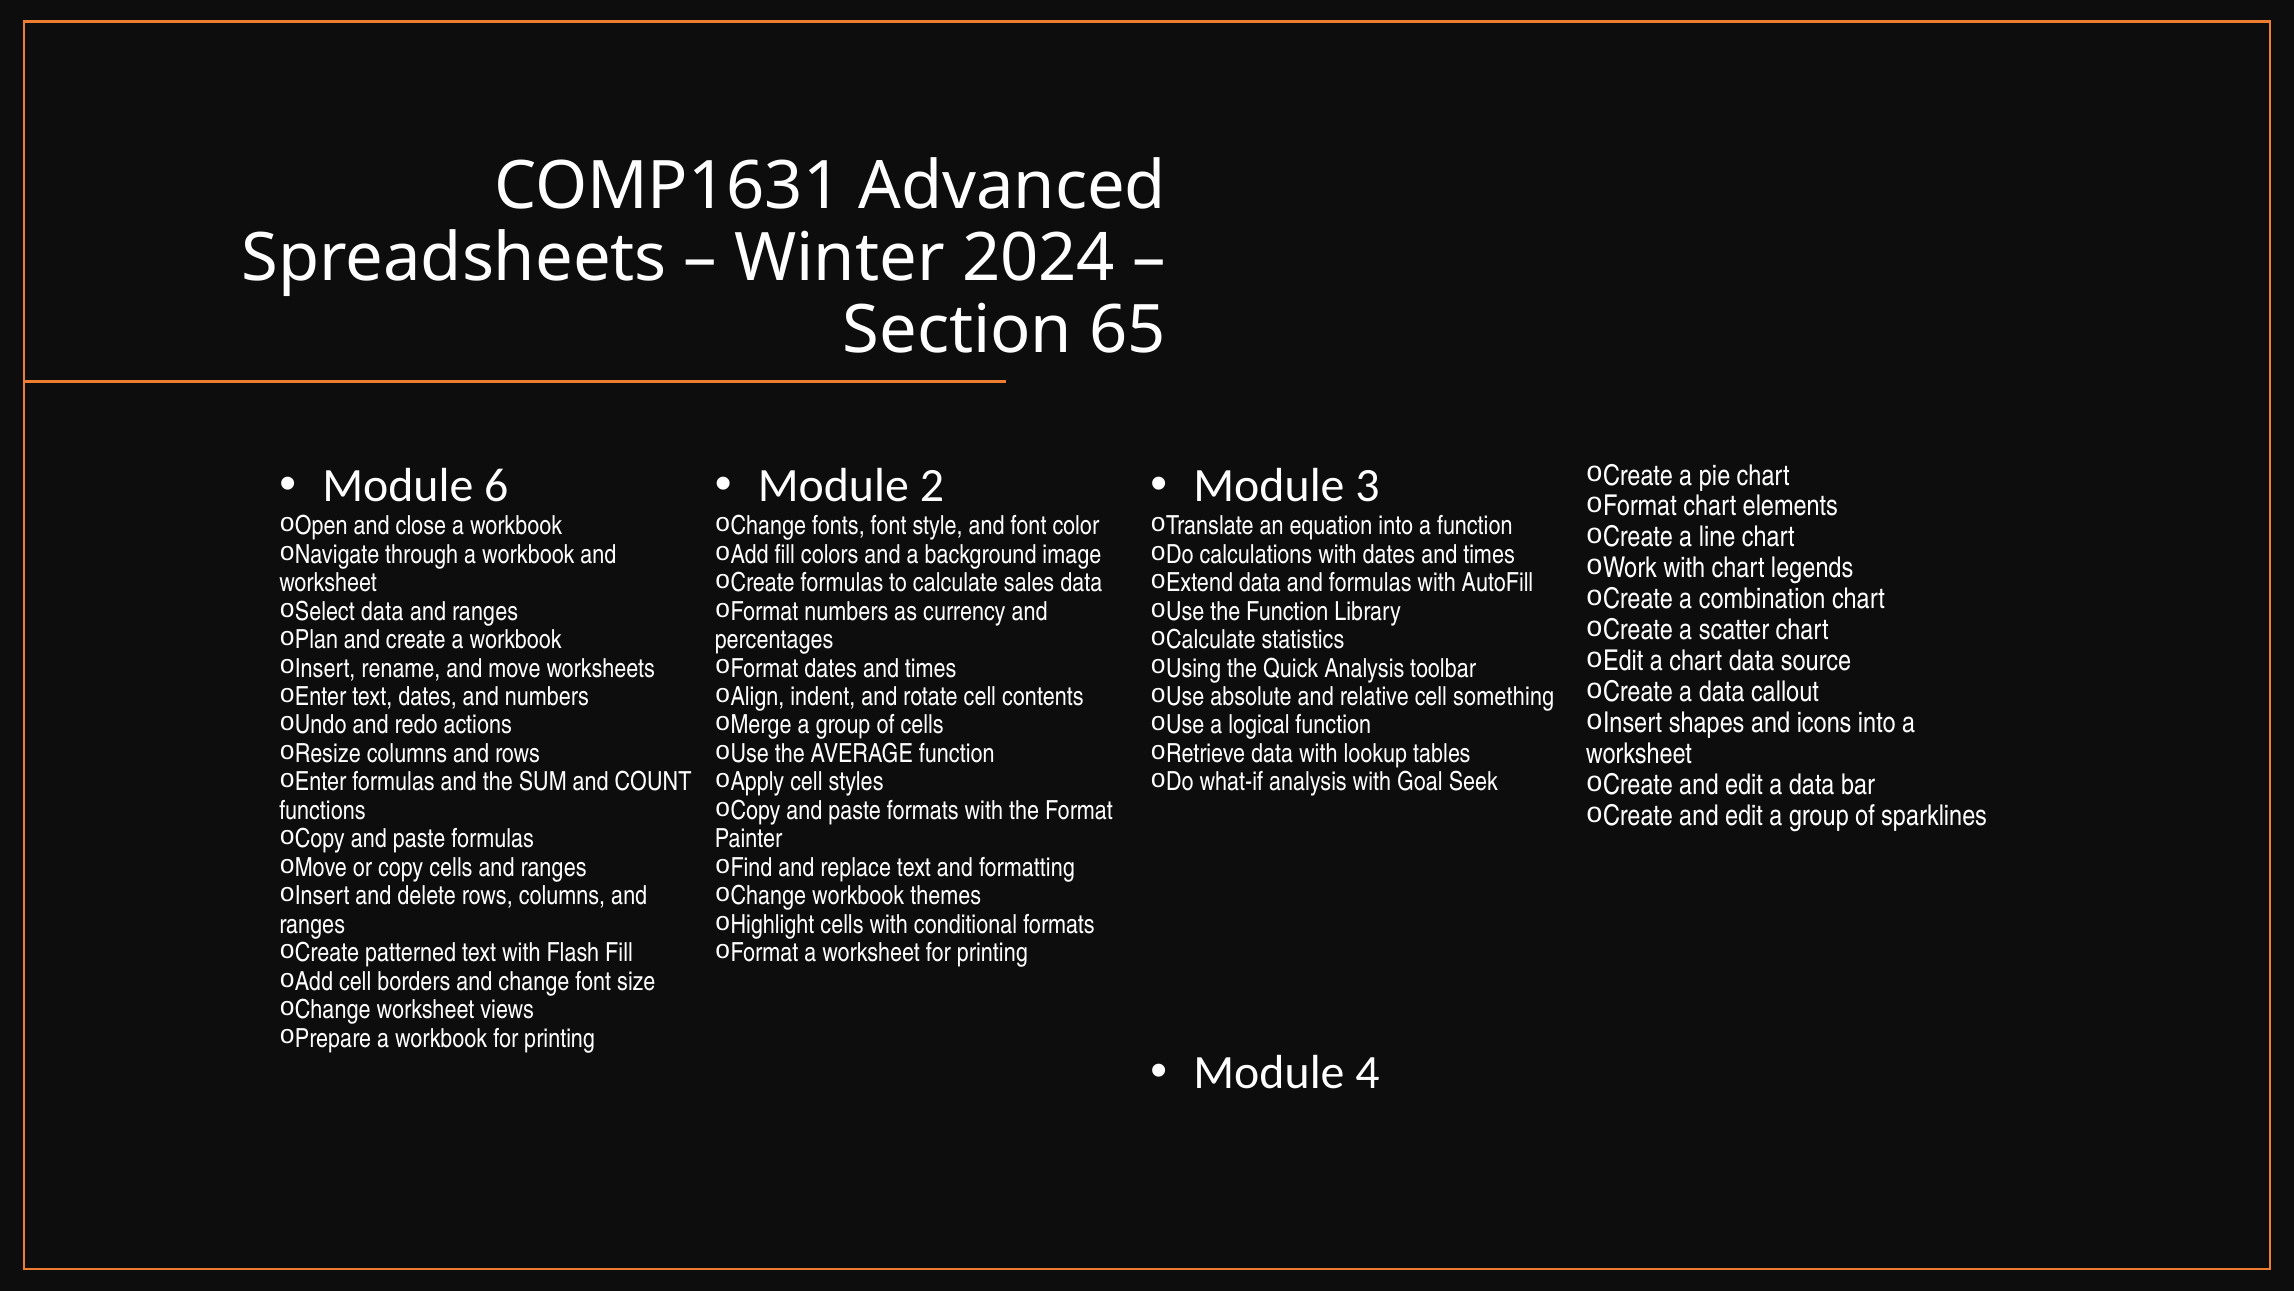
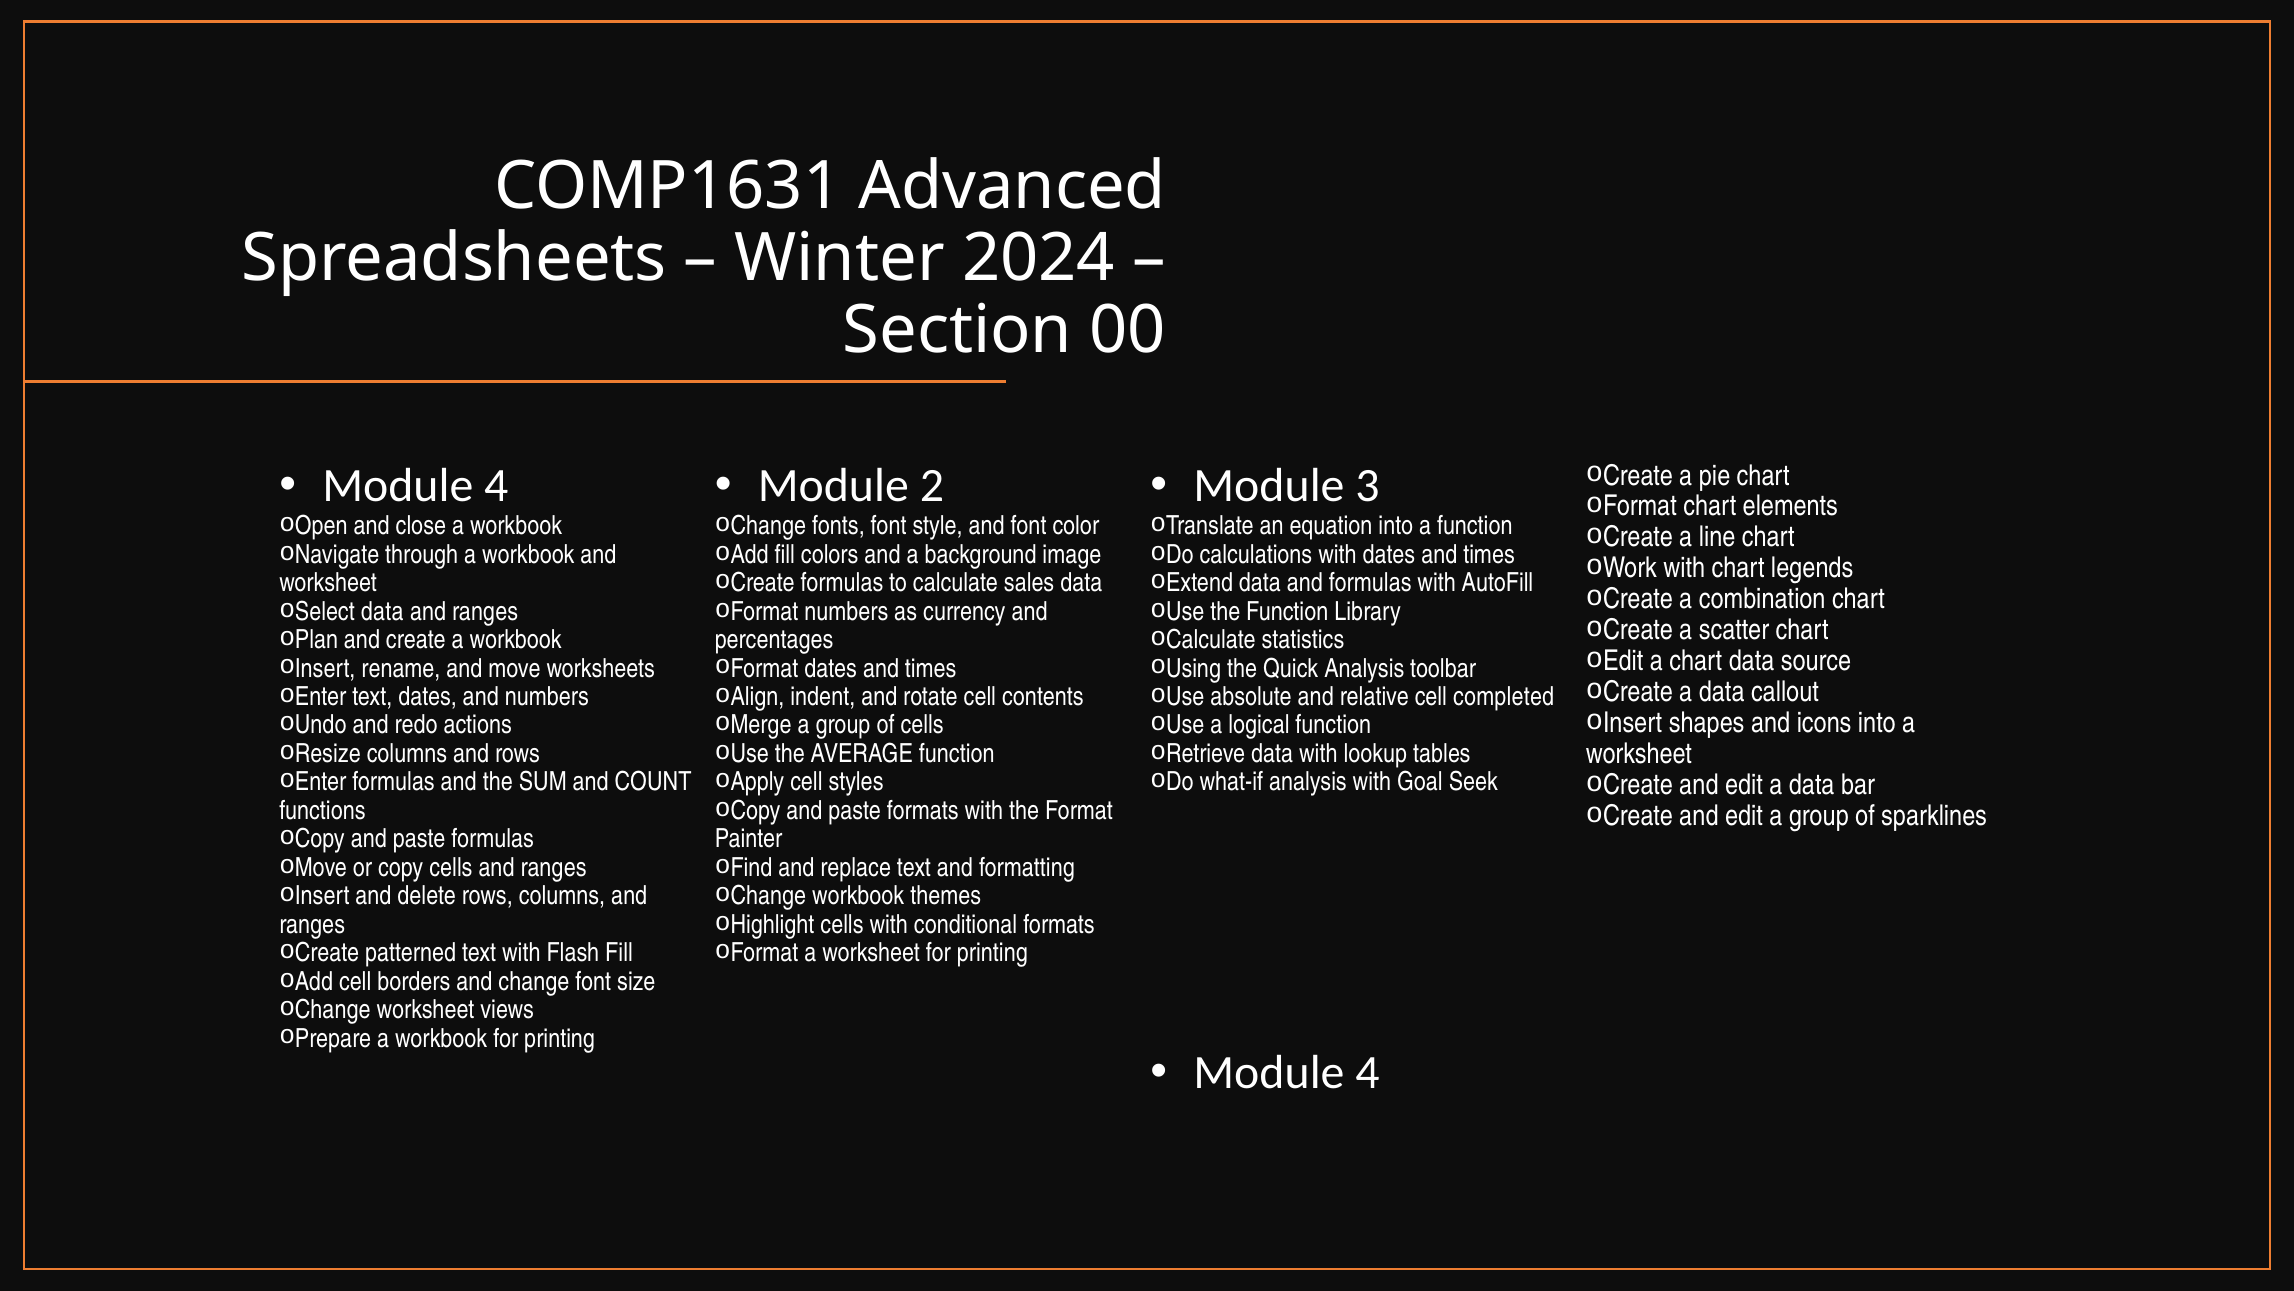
65: 65 -> 00
6 at (496, 486): 6 -> 4
something: something -> completed
